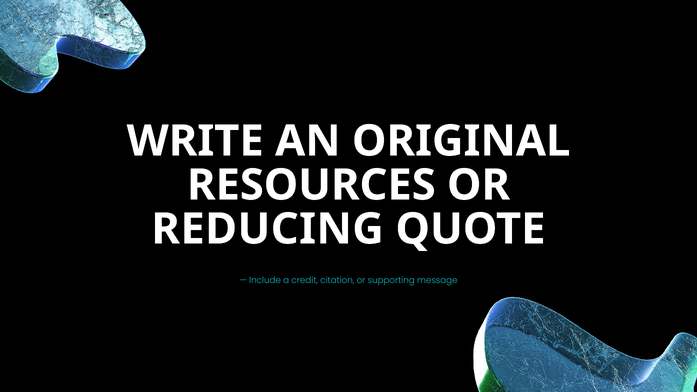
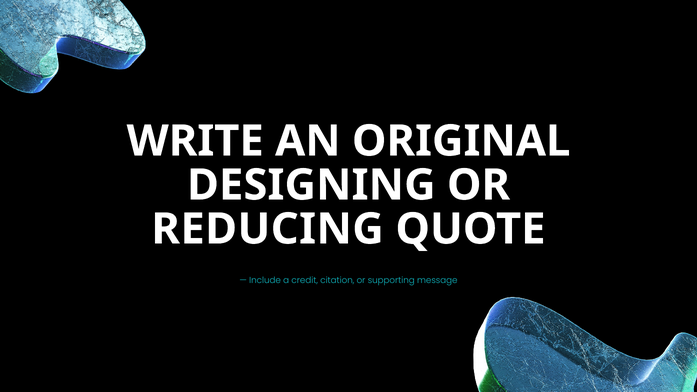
RESOURCES: RESOURCES -> DESIGNING
